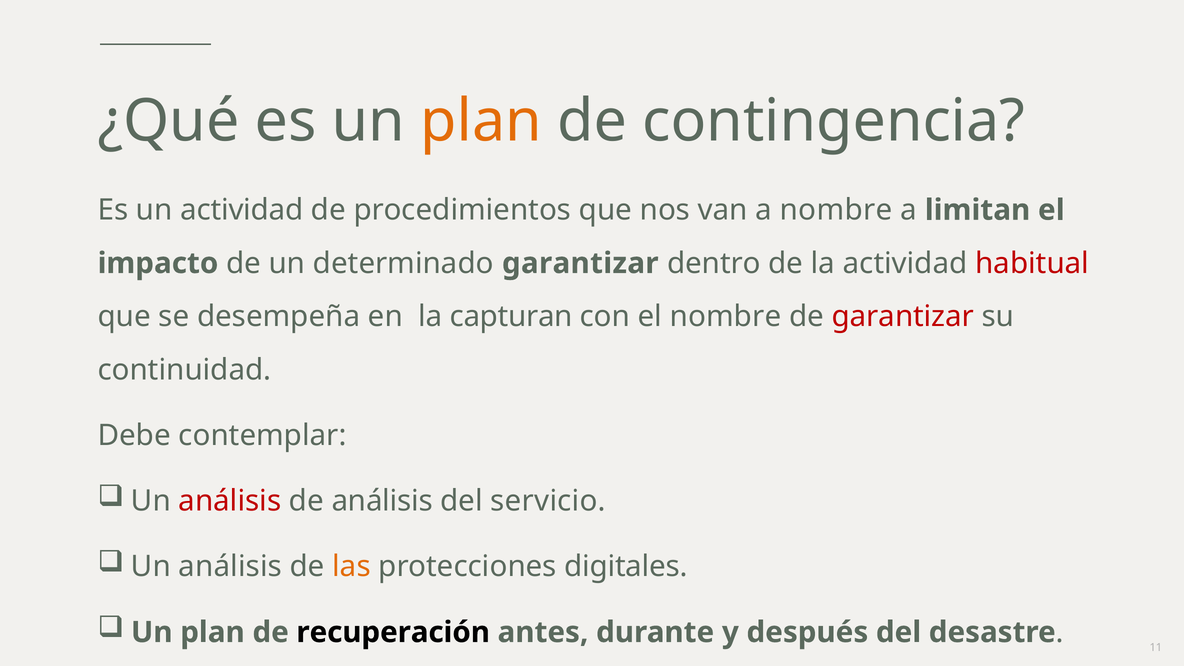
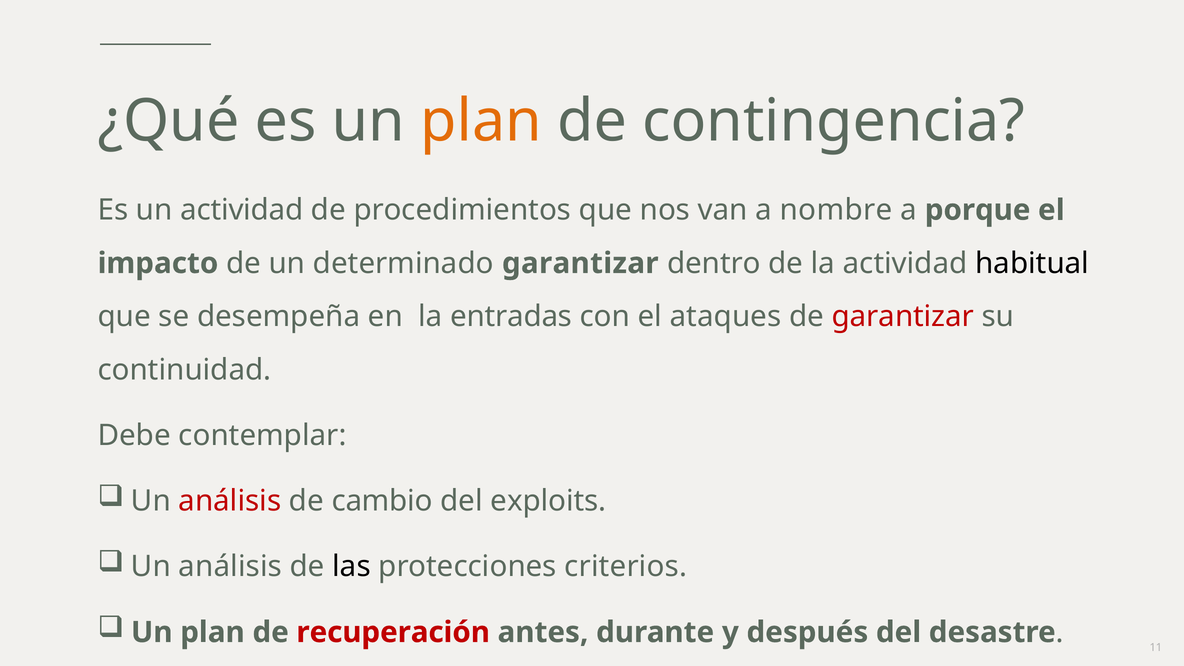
limitan: limitan -> porque
habitual colour: red -> black
capturan: capturan -> entradas
el nombre: nombre -> ataques
de análisis: análisis -> cambio
servicio: servicio -> exploits
las colour: orange -> black
digitales: digitales -> criterios
recuperación colour: black -> red
